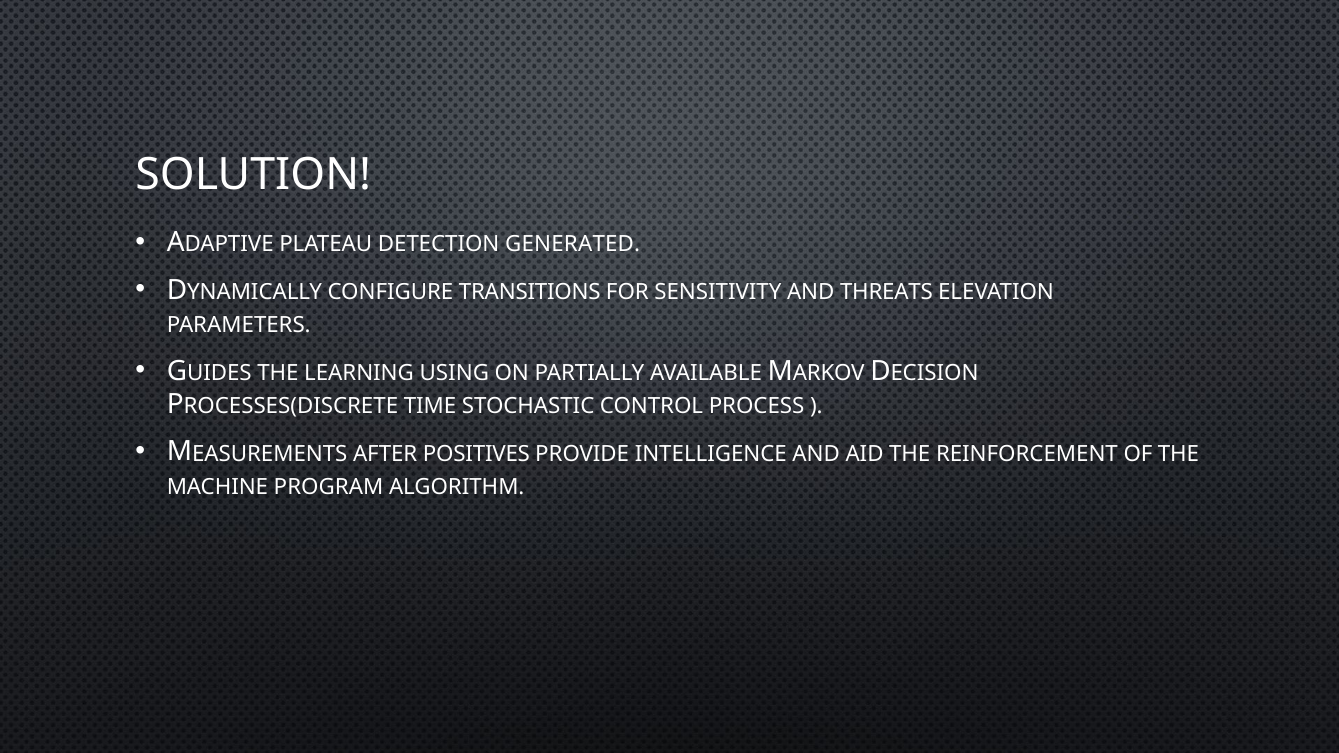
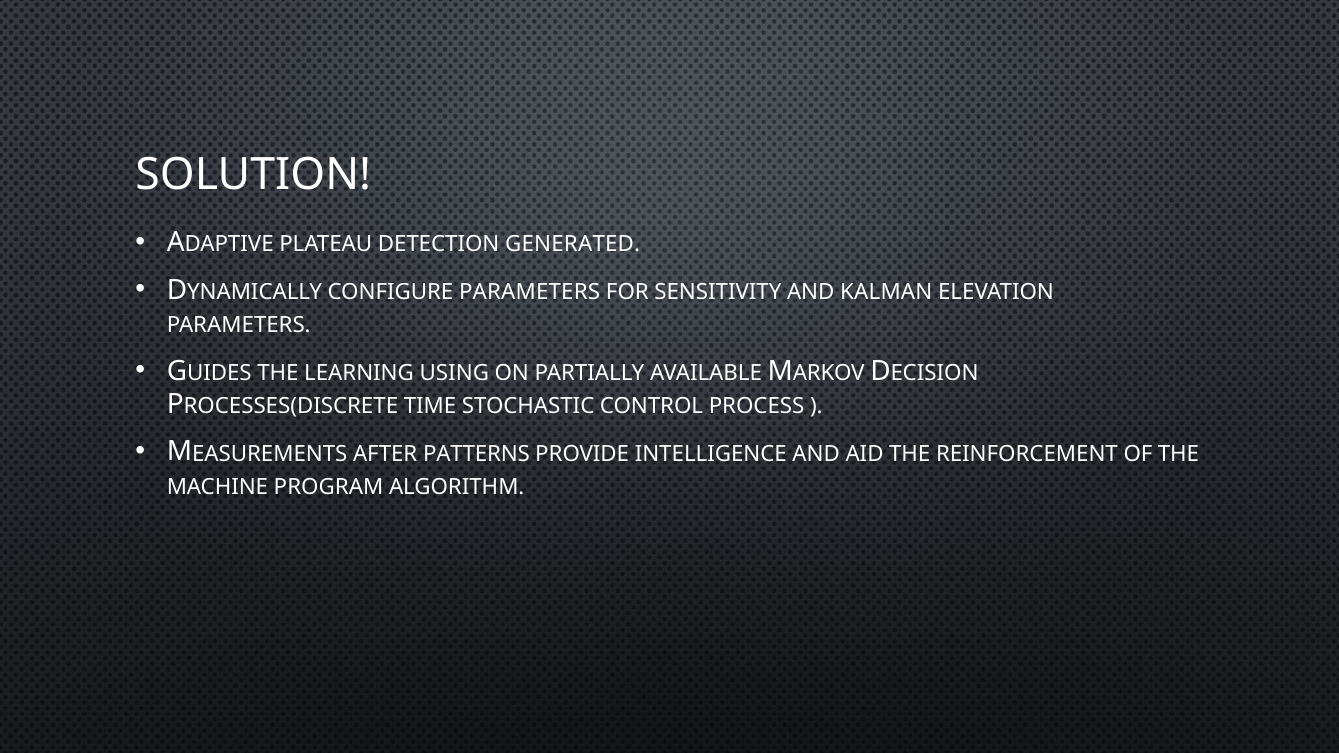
CONFIGURE TRANSITIONS: TRANSITIONS -> PARAMETERS
THREATS: THREATS -> KALMAN
POSITIVES: POSITIVES -> PATTERNS
